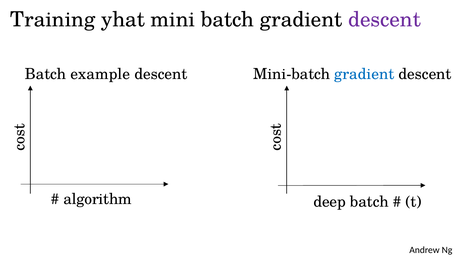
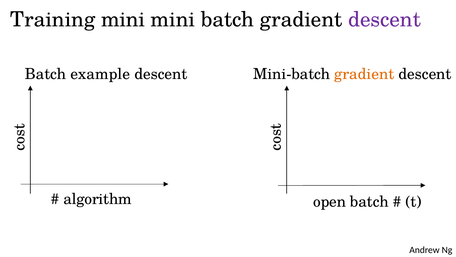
Training yhat: yhat -> mini
gradient at (364, 74) colour: blue -> orange
deep: deep -> open
